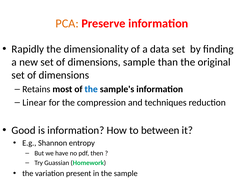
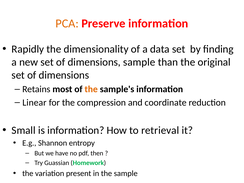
the at (91, 89) colour: blue -> orange
techniques: techniques -> coordinate
Good: Good -> Small
between: between -> retrieval
